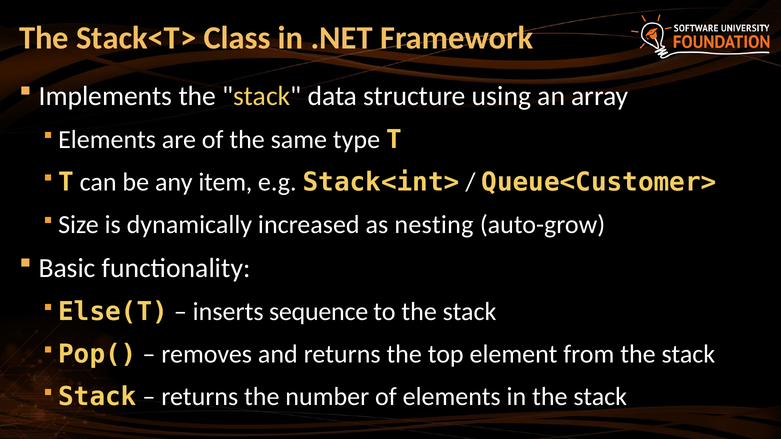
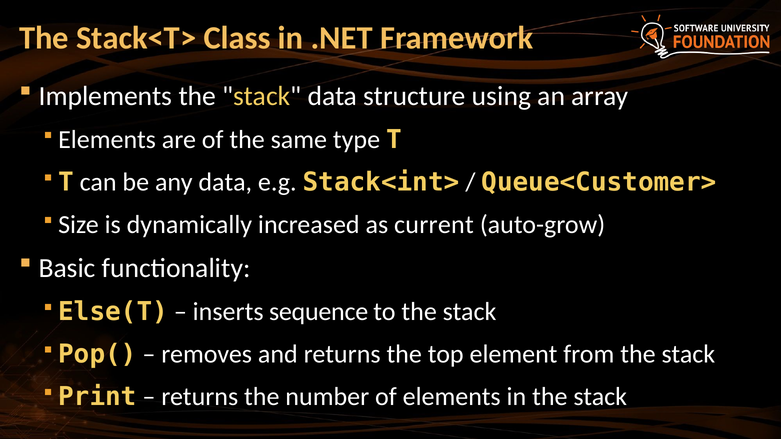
any item: item -> data
nesting: nesting -> current
Stack at (97, 397): Stack -> Print
